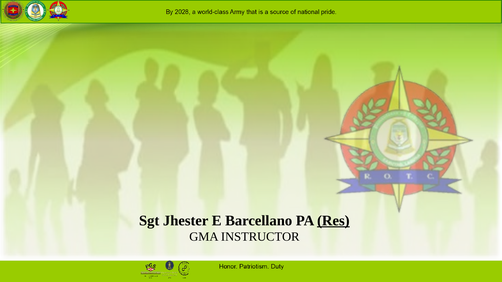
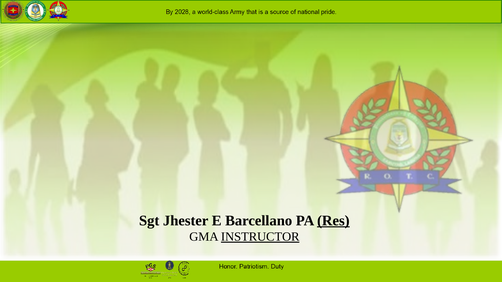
INSTRUCTOR underline: none -> present
